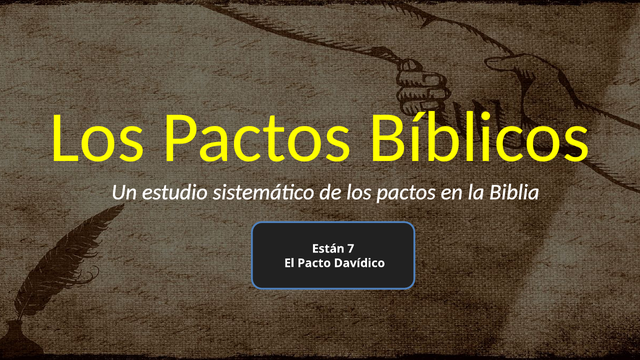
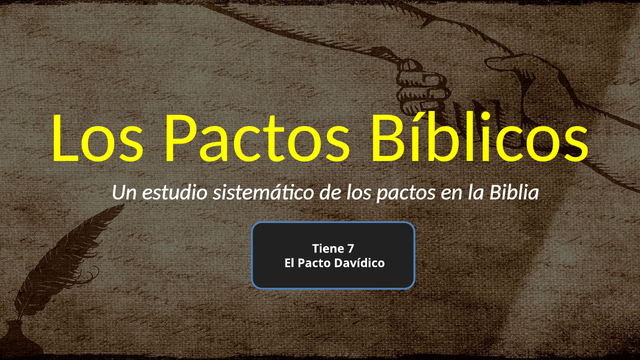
Están: Están -> Tiene
